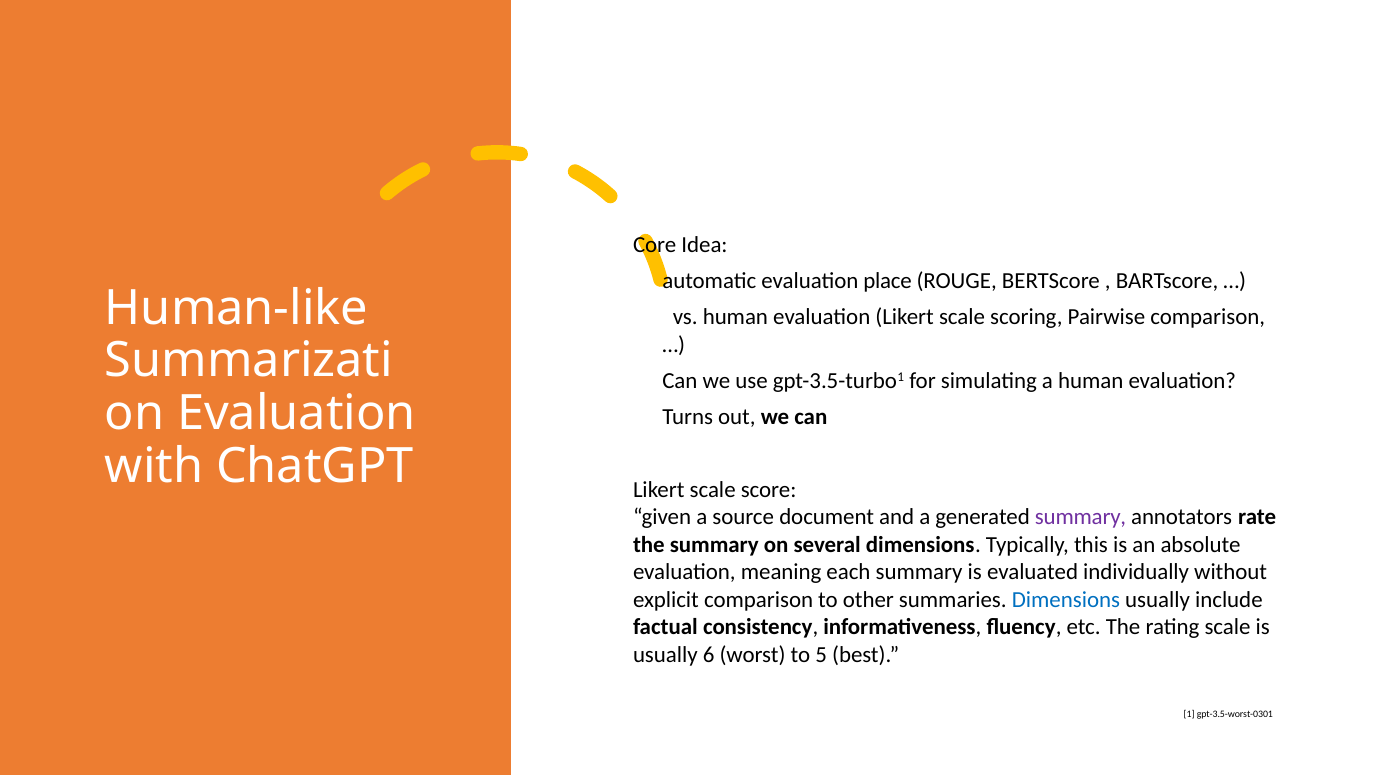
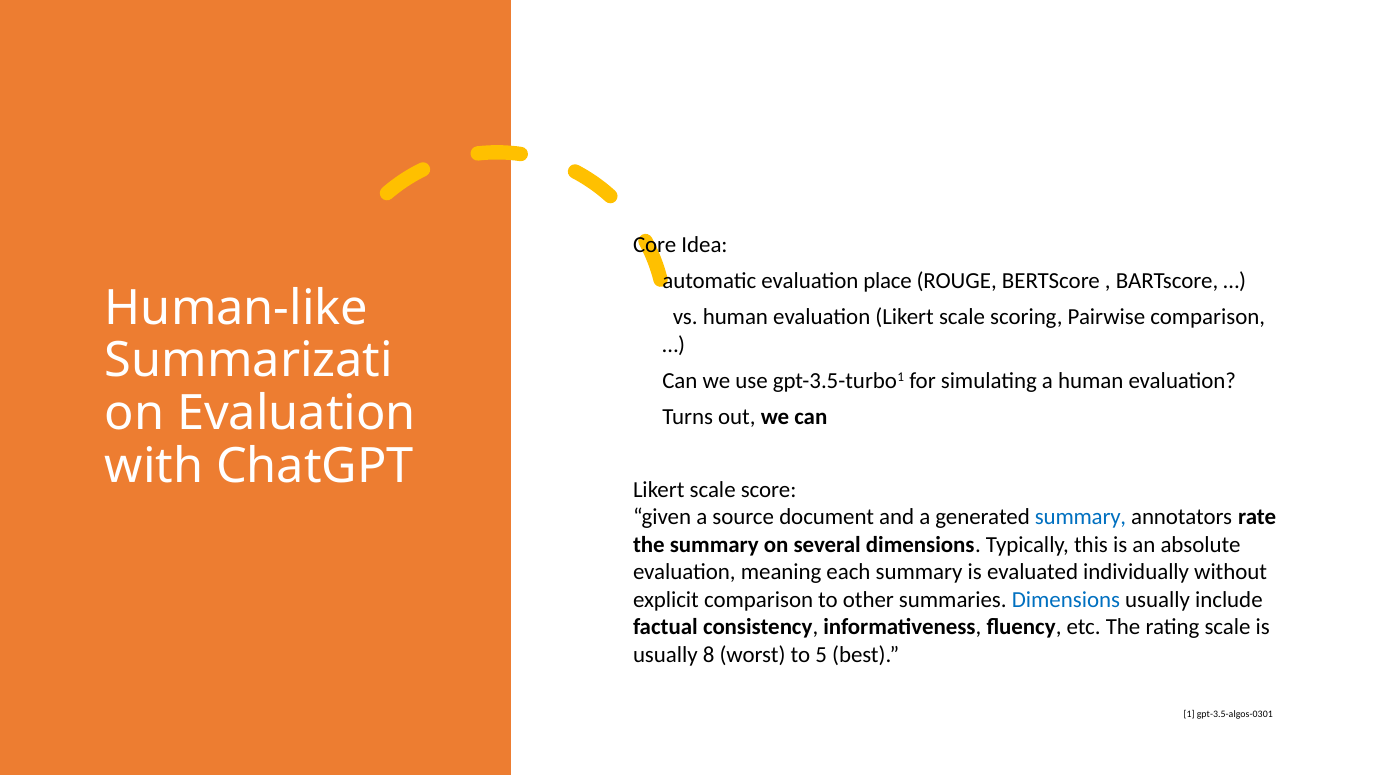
summary at (1081, 517) colour: purple -> blue
6: 6 -> 8
gpt-3.5-worst-0301: gpt-3.5-worst-0301 -> gpt-3.5-algos-0301
